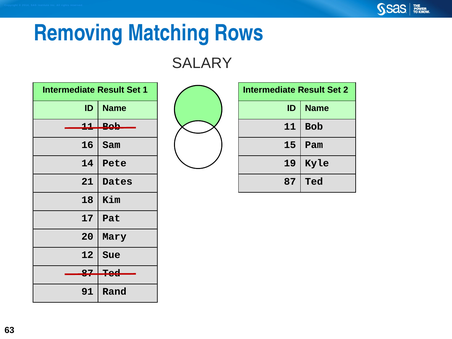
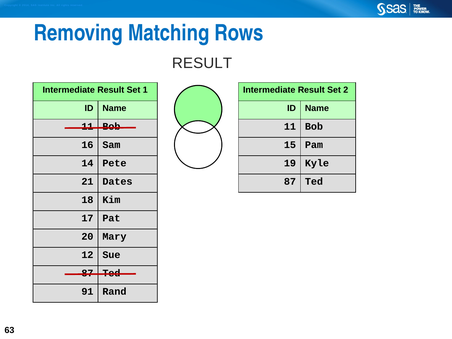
SALARY at (202, 63): SALARY -> RESULT
